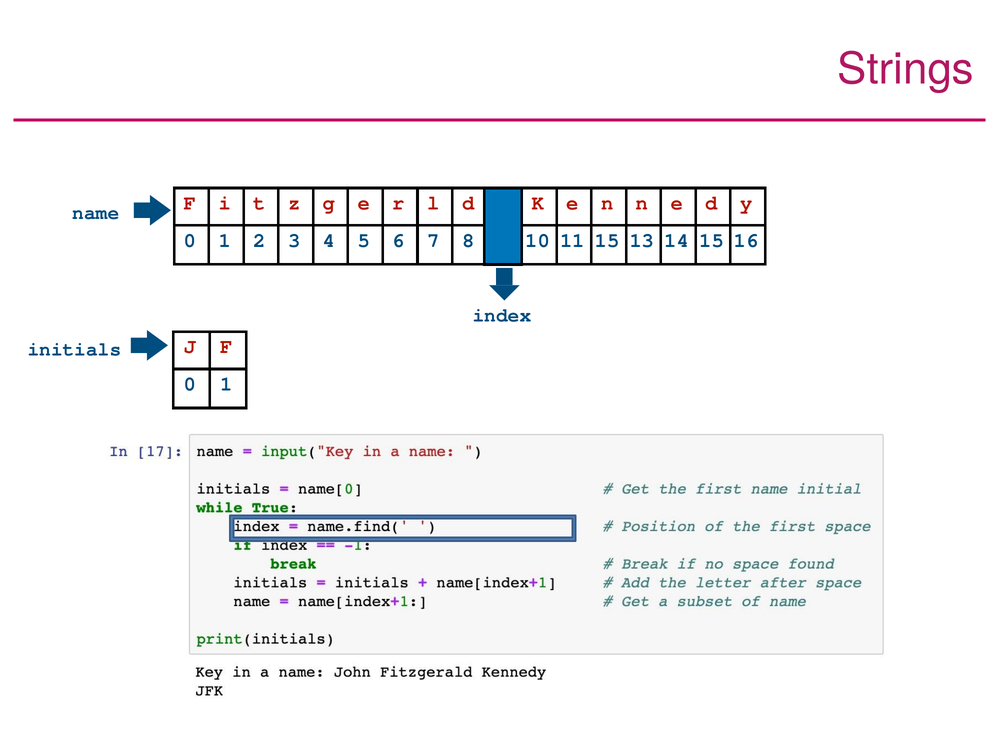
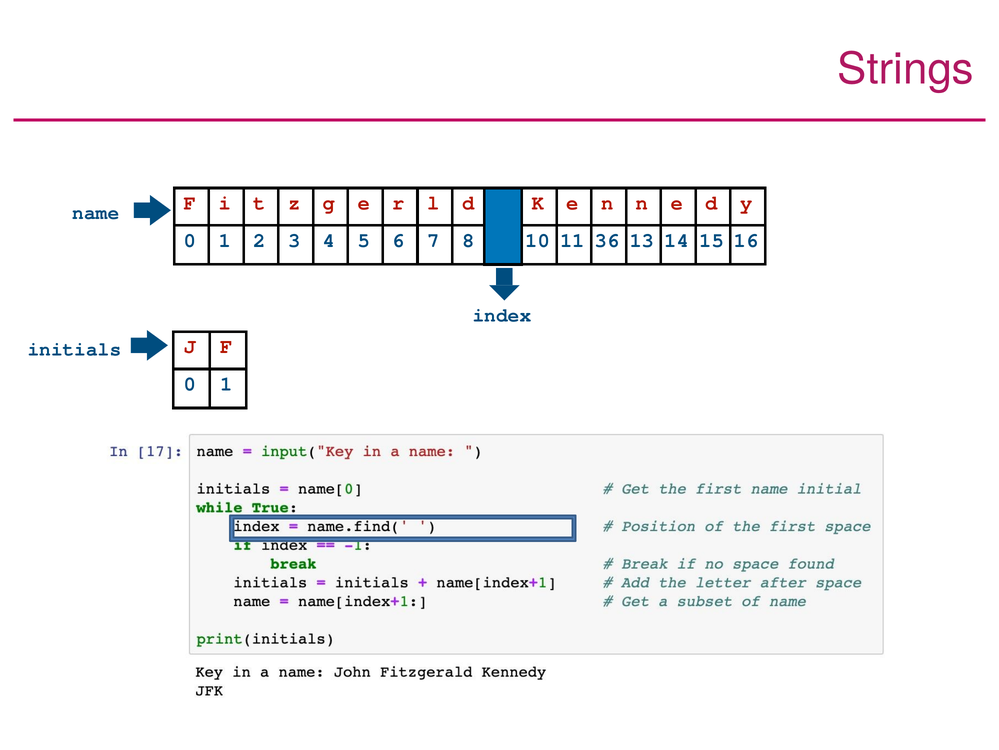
11 15: 15 -> 36
